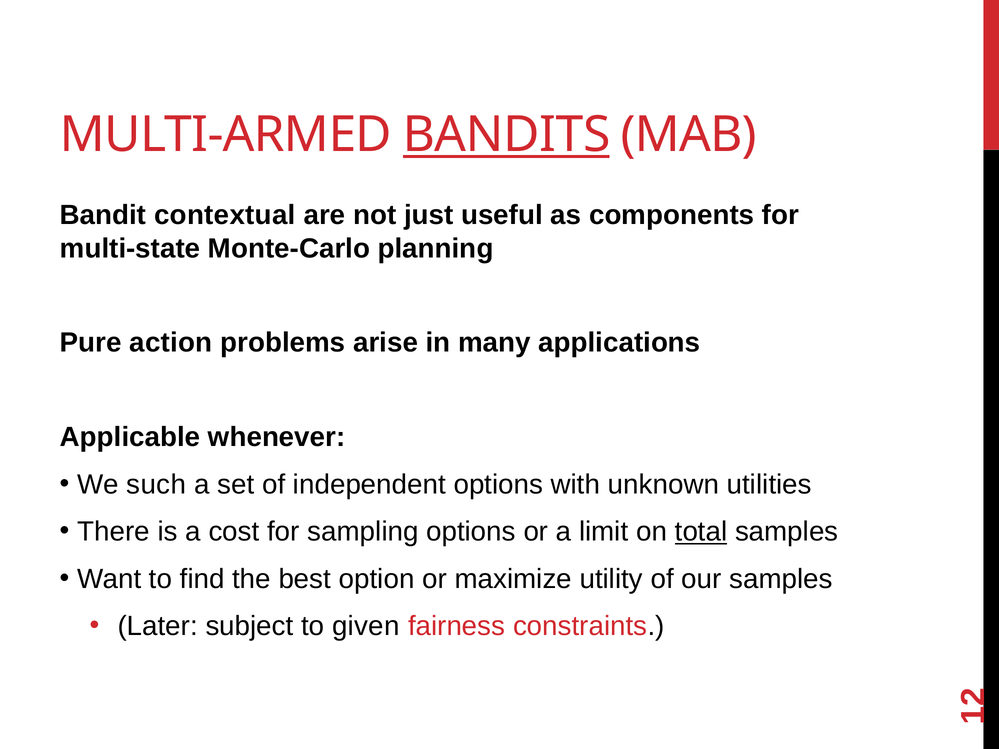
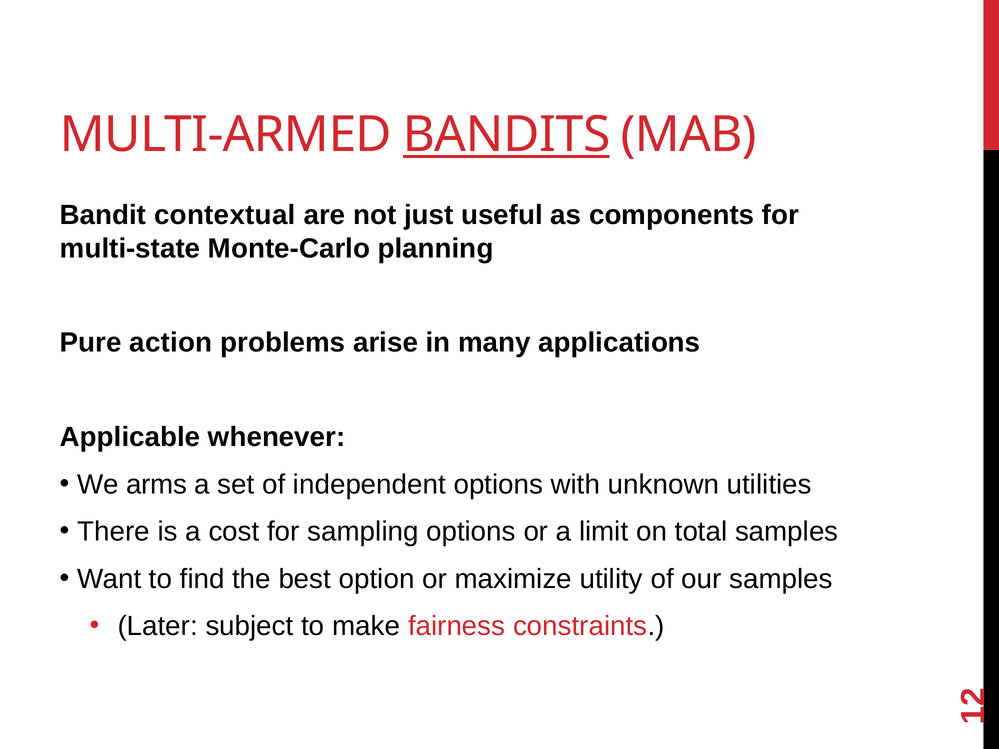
such: such -> arms
total underline: present -> none
given: given -> make
